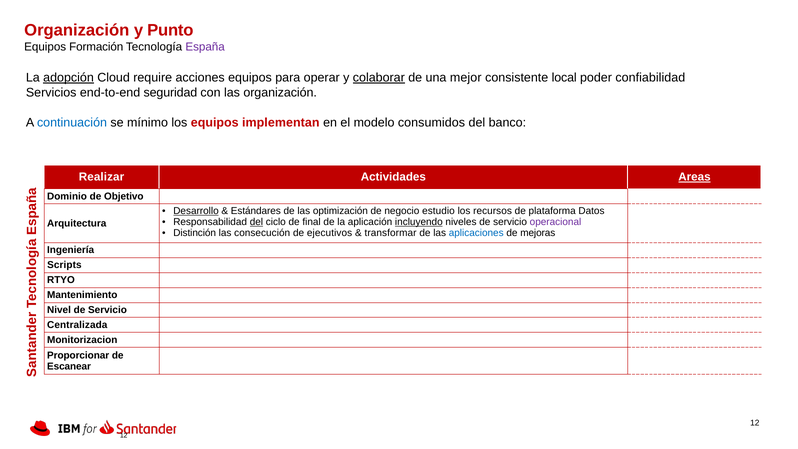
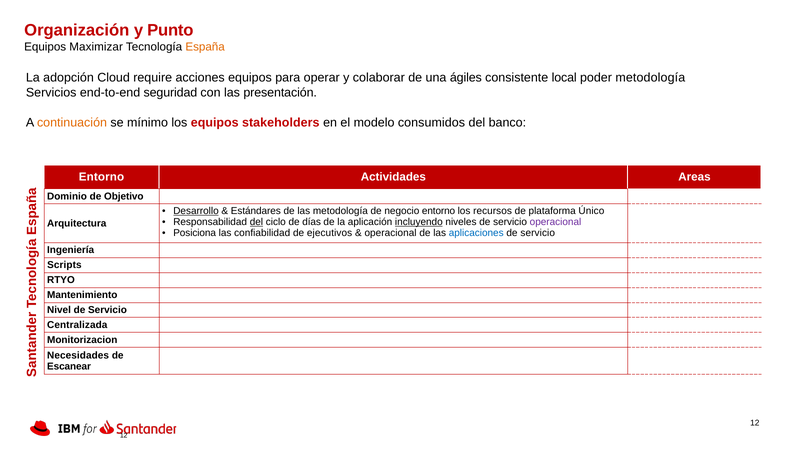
Formación: Formación -> Maximizar
España colour: purple -> orange
adopción underline: present -> none
colaborar underline: present -> none
mejor: mejor -> ágiles
poder confiabilidad: confiabilidad -> metodología
las organización: organización -> presentación
continuación colour: blue -> orange
implementan: implementan -> stakeholders
Realizar at (101, 177): Realizar -> Entorno
Areas underline: present -> none
las optimización: optimización -> metodología
negocio estudio: estudio -> entorno
Datos: Datos -> Único
final: final -> días
Distinción: Distinción -> Posiciona
consecución: consecución -> confiabilidad
transformar at (391, 233): transformar -> operacional
mejoras at (538, 233): mejoras -> servicio
Proporcionar: Proporcionar -> Necesidades
